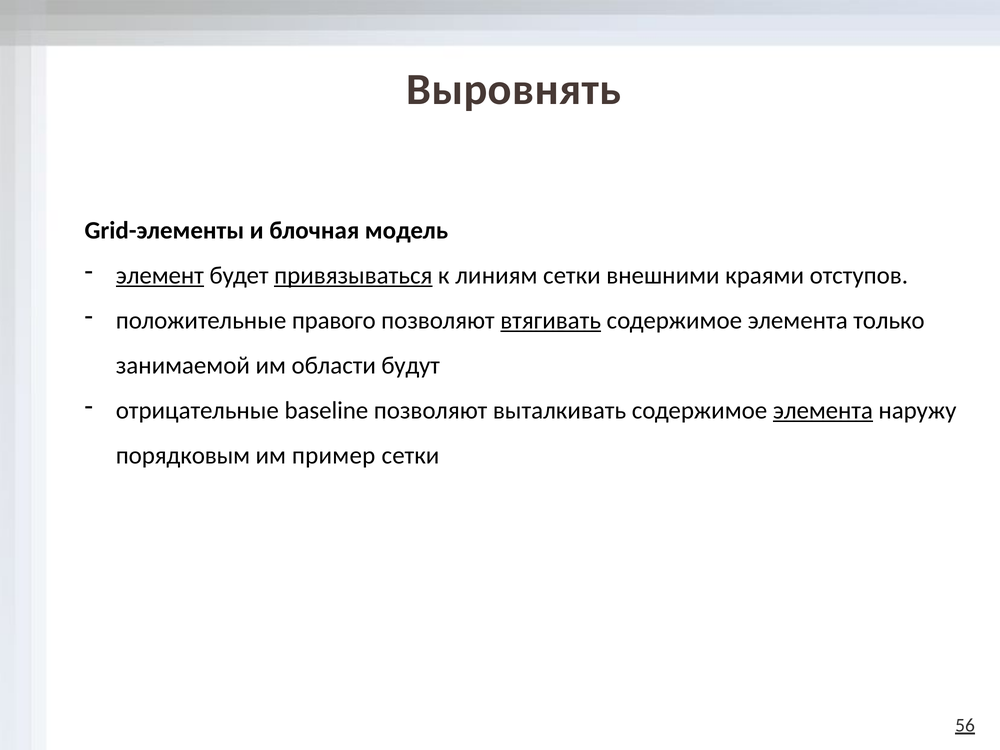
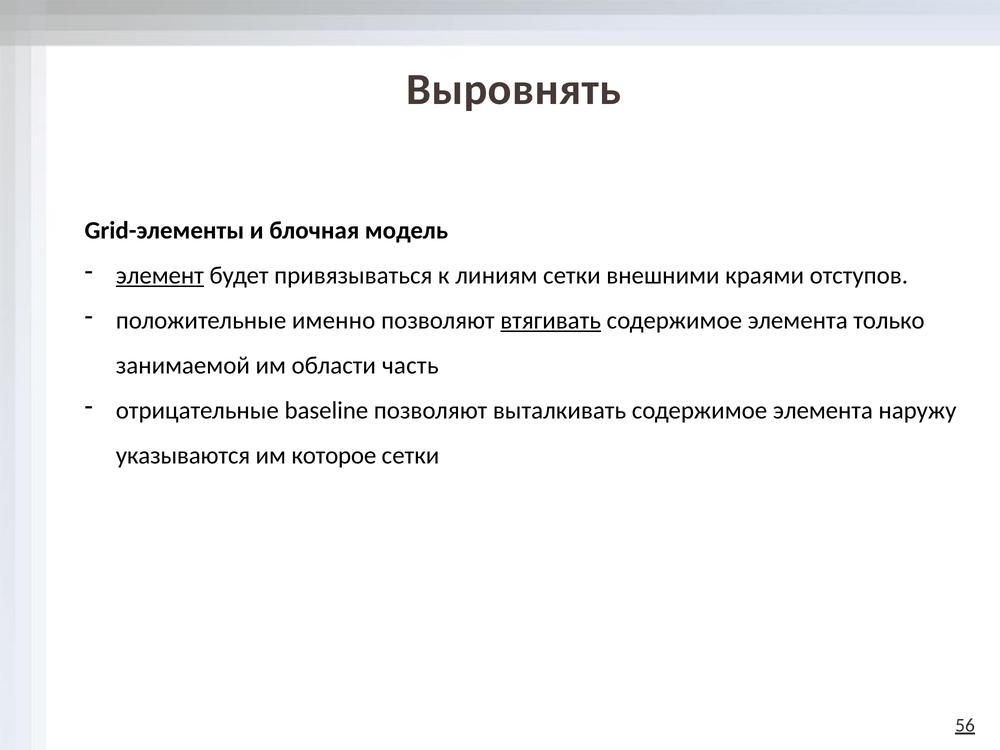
привязываться underline: present -> none
правого: правого -> именно
будут: будут -> часть
элемента at (823, 411) underline: present -> none
порядковым: порядковым -> указываются
пример: пример -> которое
